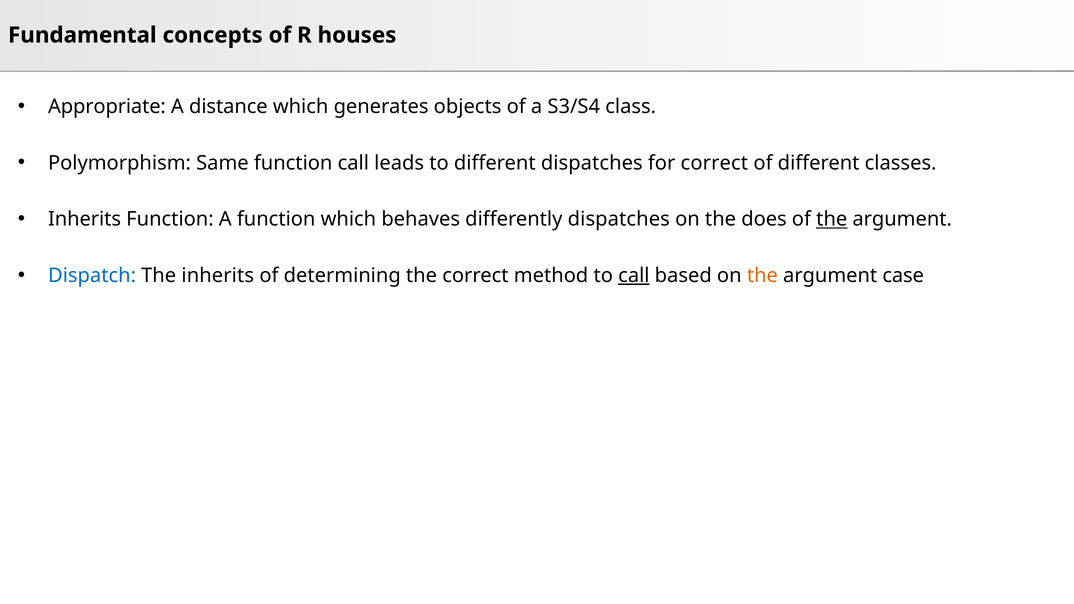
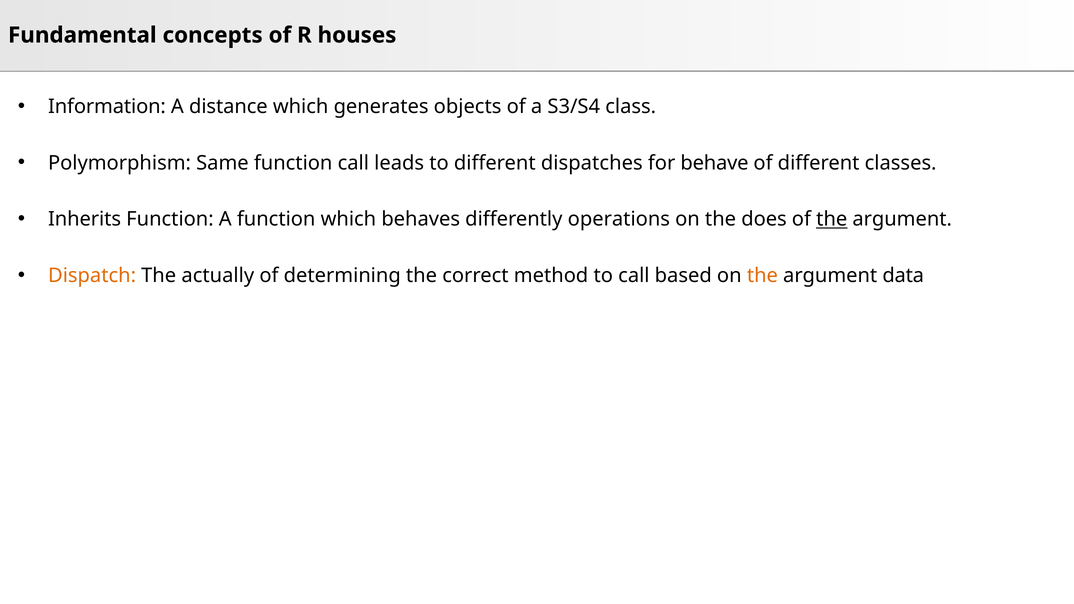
Appropriate: Appropriate -> Information
for correct: correct -> behave
differently dispatches: dispatches -> operations
Dispatch colour: blue -> orange
The inherits: inherits -> actually
call at (634, 276) underline: present -> none
case: case -> data
